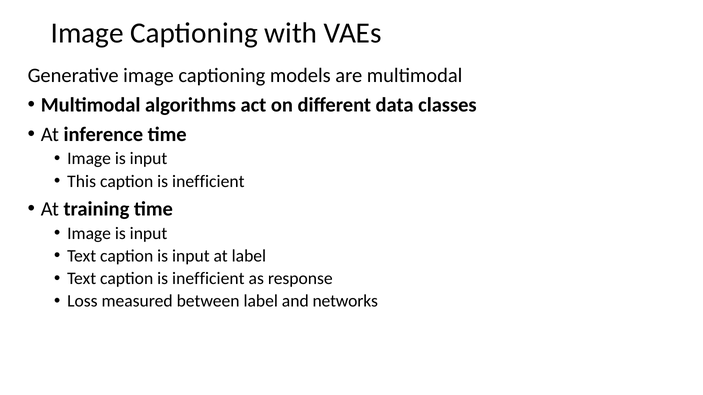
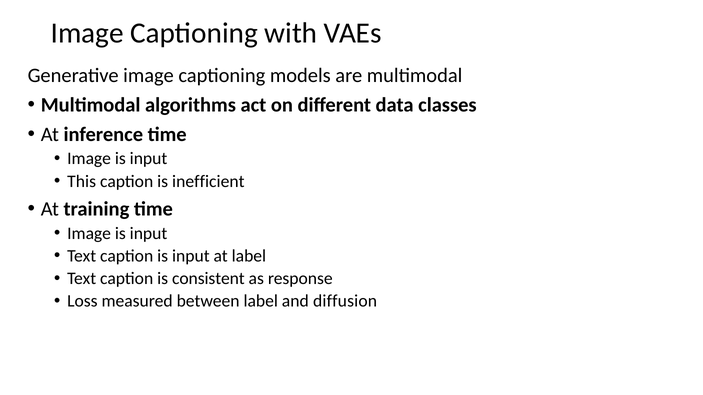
Text caption is inefficient: inefficient -> consistent
networks: networks -> diffusion
